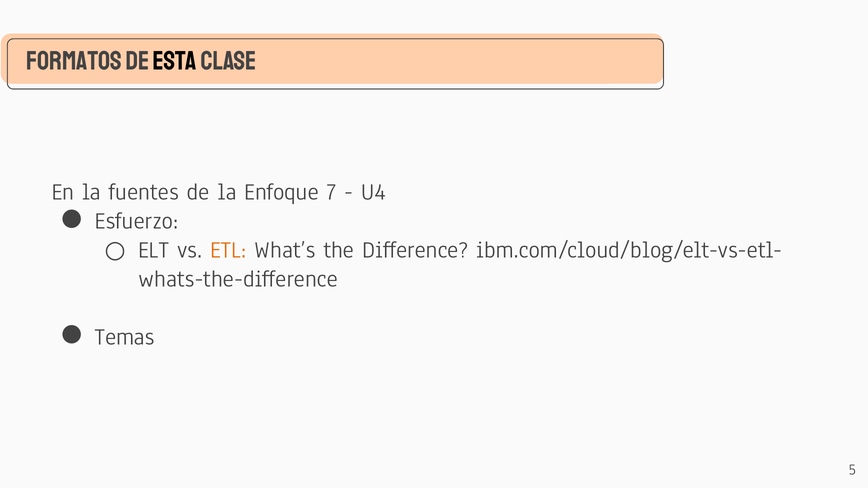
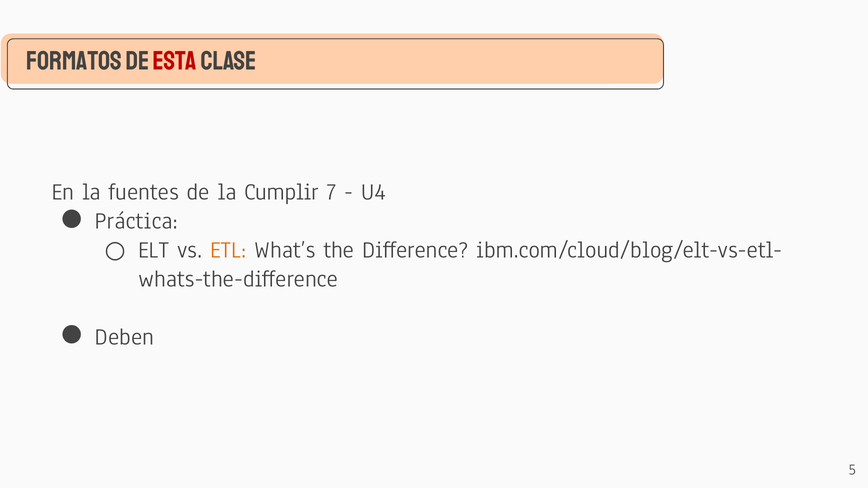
esta colour: black -> red
Enfoque: Enfoque -> Cumplir
Esfuerzo: Esfuerzo -> Práctica
Temas: Temas -> Deben
